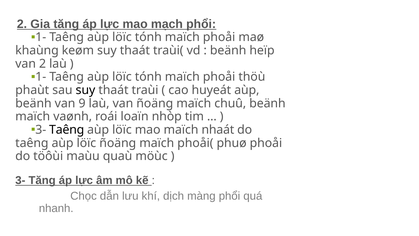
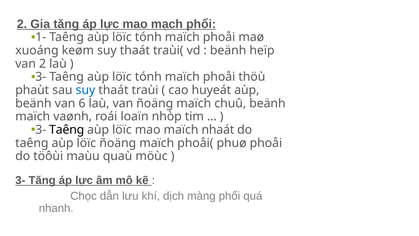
khaùng: khaùng -> xuoáng
1- at (41, 77): 1- -> 3-
suy at (85, 90) colour: black -> blue
9: 9 -> 6
